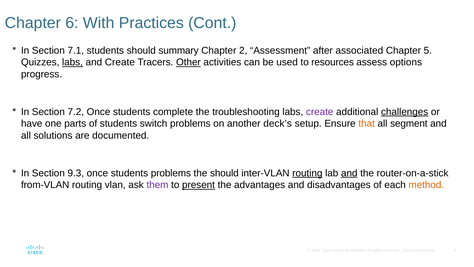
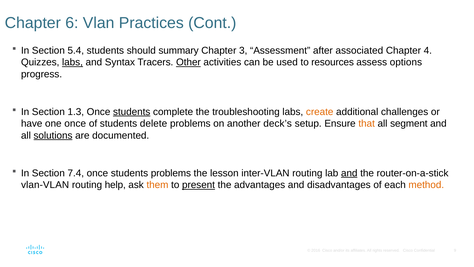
With: With -> Vlan
7.1: 7.1 -> 5.4
2: 2 -> 3
5: 5 -> 4
and Create: Create -> Syntax
7.2: 7.2 -> 1.3
students at (132, 112) underline: none -> present
create at (320, 112) colour: purple -> orange
challenges underline: present -> none
one parts: parts -> once
switch: switch -> delete
solutions underline: none -> present
9.3: 9.3 -> 7.4
the should: should -> lesson
routing at (307, 173) underline: present -> none
from-VLAN: from-VLAN -> vlan-VLAN
vlan: vlan -> help
them colour: purple -> orange
